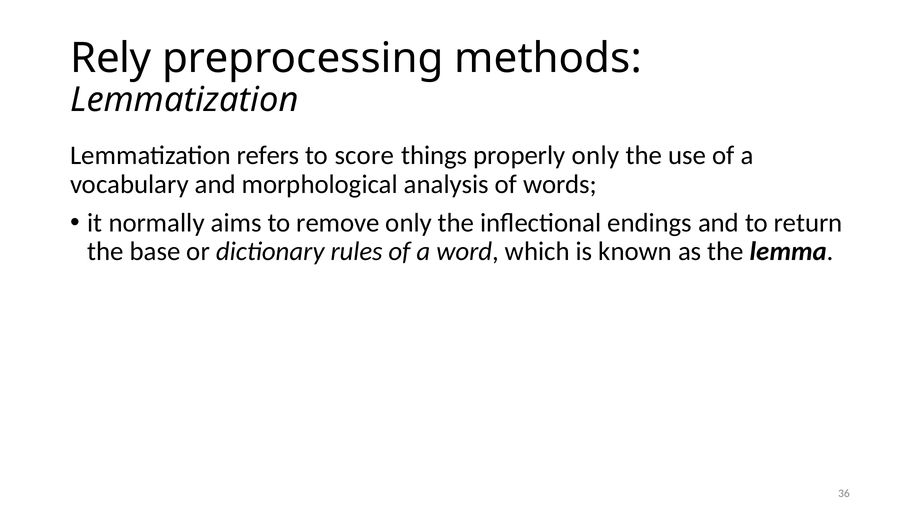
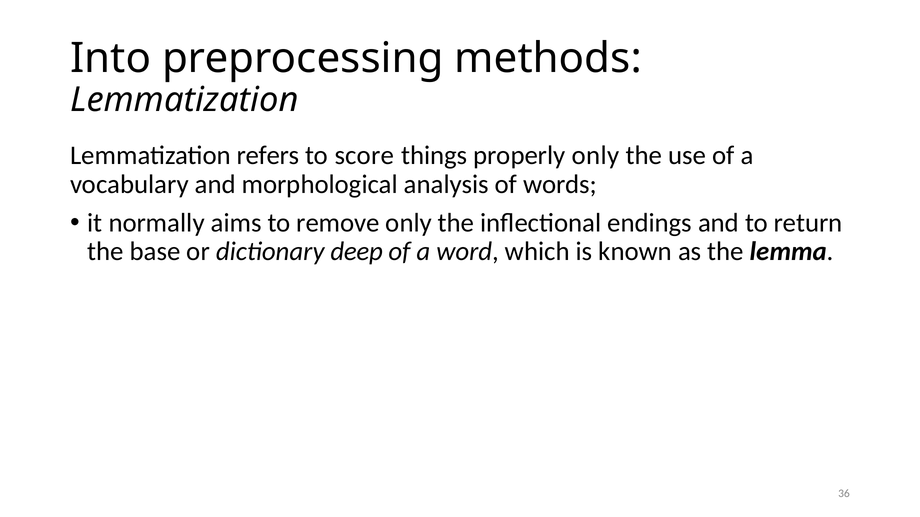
Rely: Rely -> Into
rules: rules -> deep
